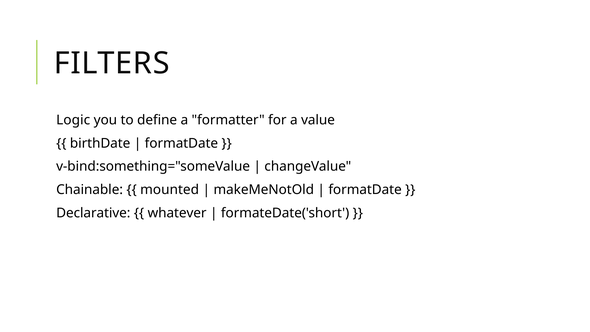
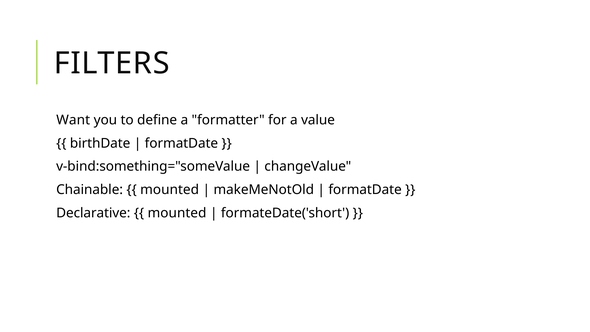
Logic: Logic -> Want
whatever at (177, 213): whatever -> mounted
